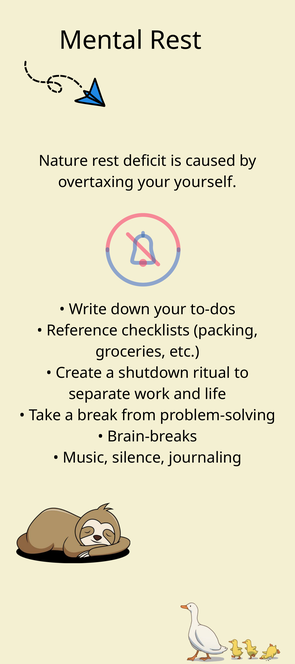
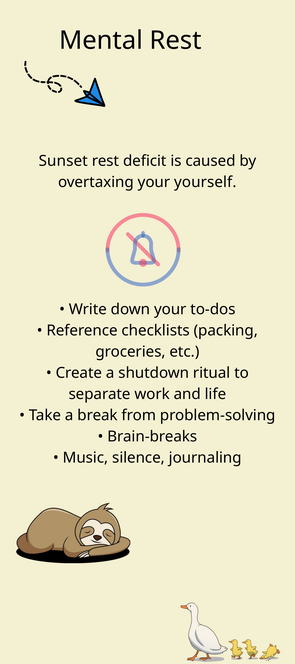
Nature: Nature -> Sunset
